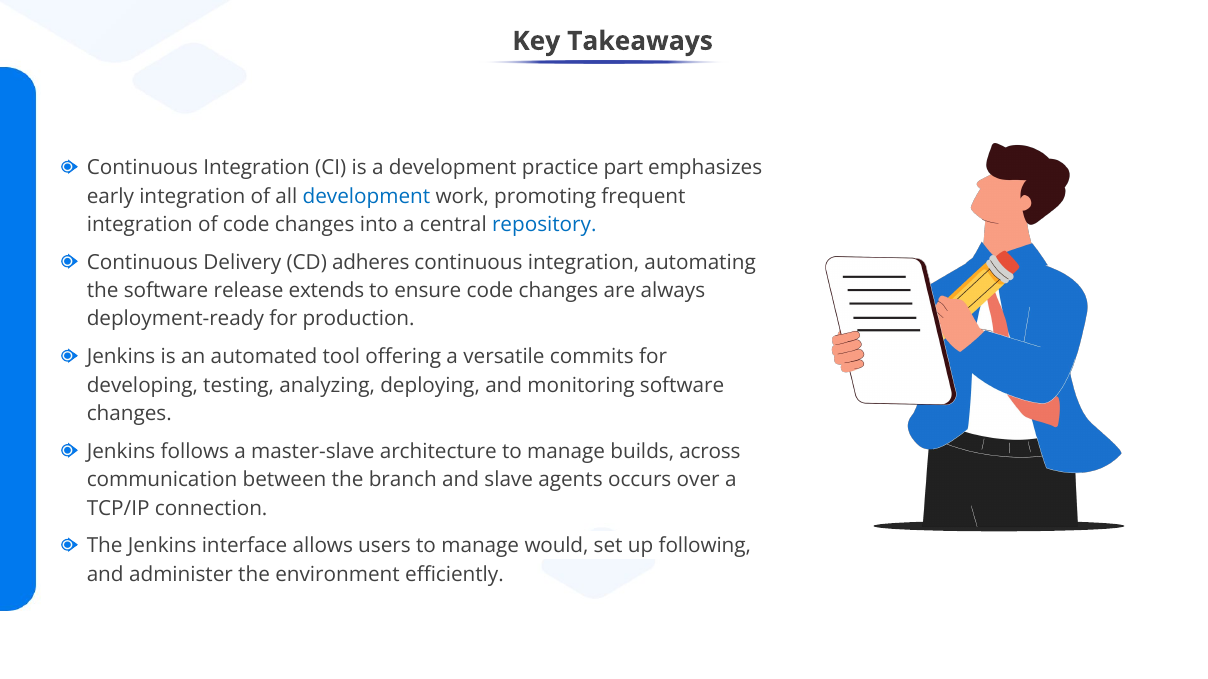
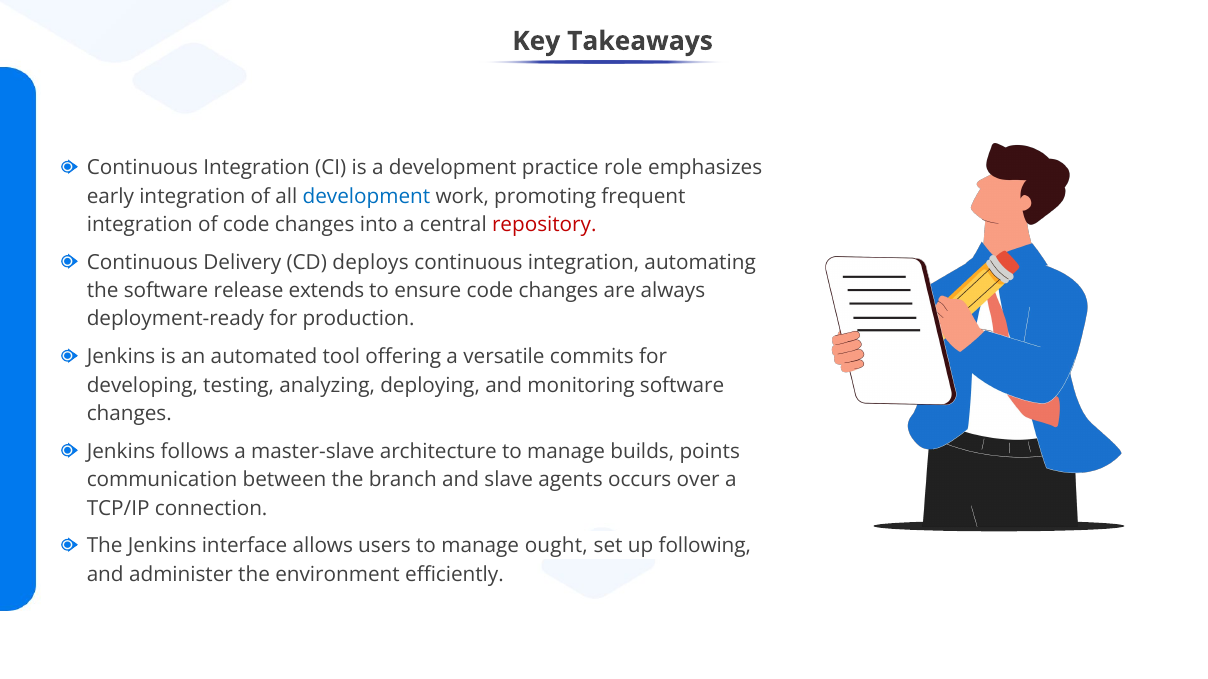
part: part -> role
repository colour: blue -> red
adheres: adheres -> deploys
across: across -> points
would: would -> ought
